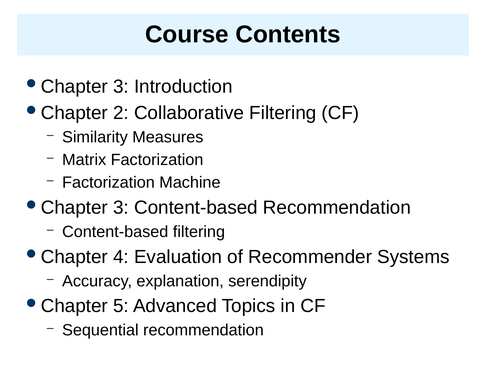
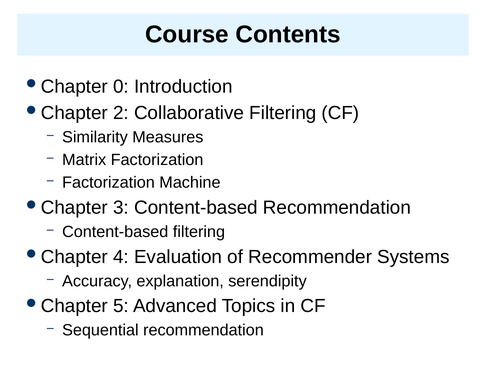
3 at (121, 86): 3 -> 0
